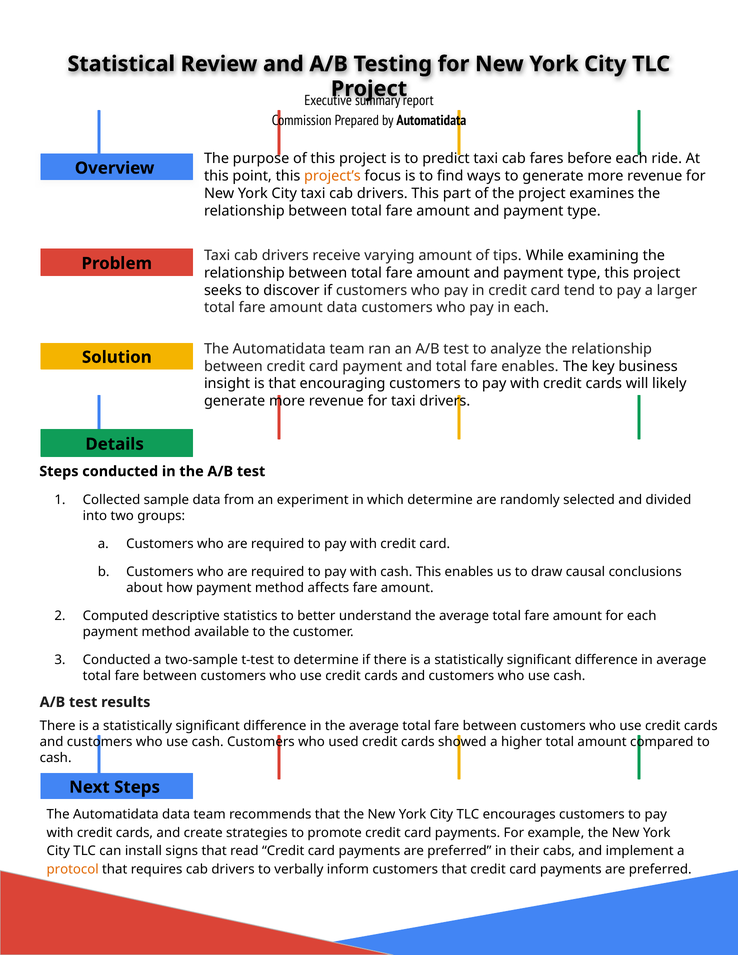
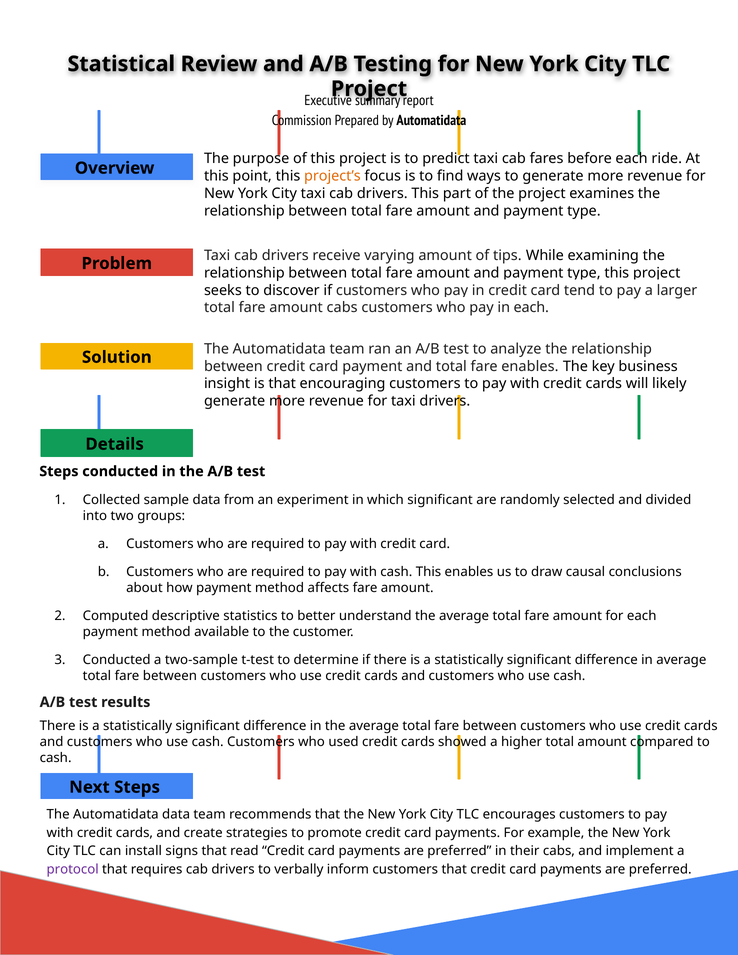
amount data: data -> cabs
which determine: determine -> significant
protocol colour: orange -> purple
